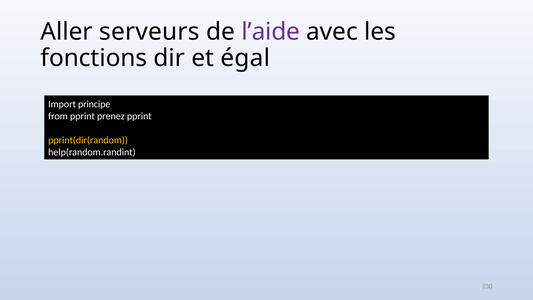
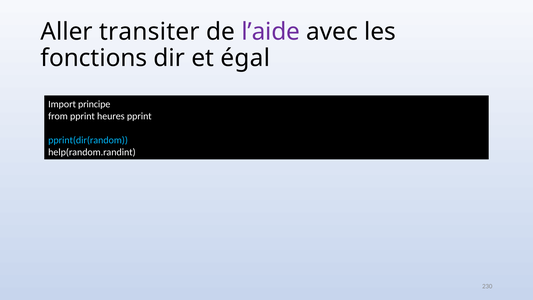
serveurs: serveurs -> transiter
prenez: prenez -> heures
pprint(dir(random colour: yellow -> light blue
